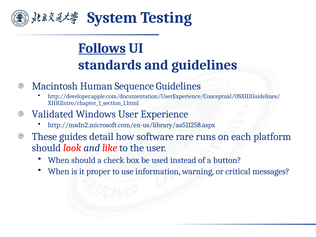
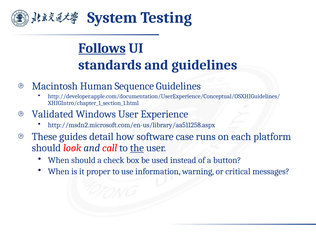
rare: rare -> case
like: like -> call
the underline: none -> present
